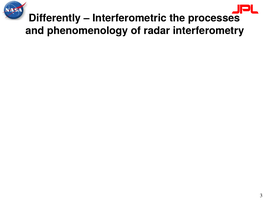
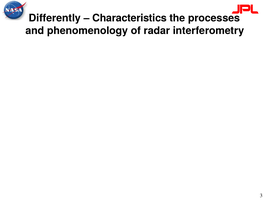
Interferometric: Interferometric -> Characteristics
